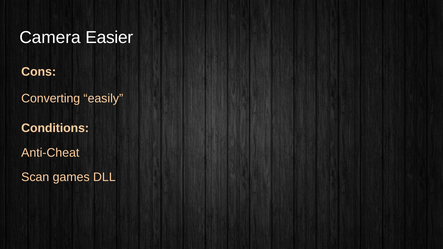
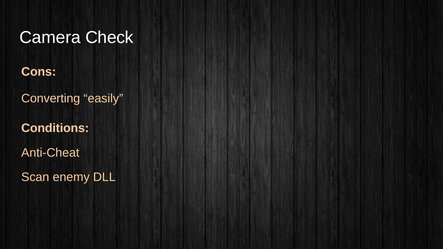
Easier: Easier -> Check
games: games -> enemy
